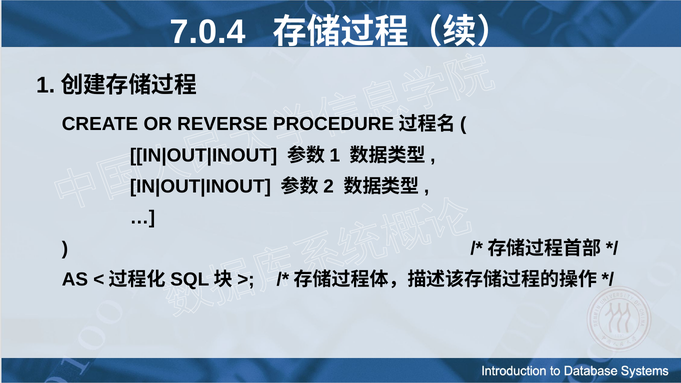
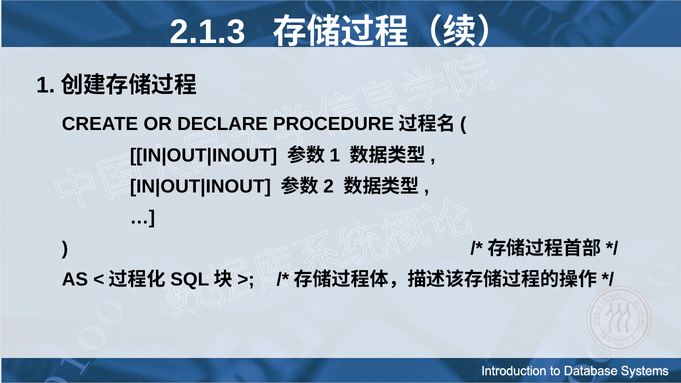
7.0.4: 7.0.4 -> 2.1.3
REVERSE: REVERSE -> DECLARE
